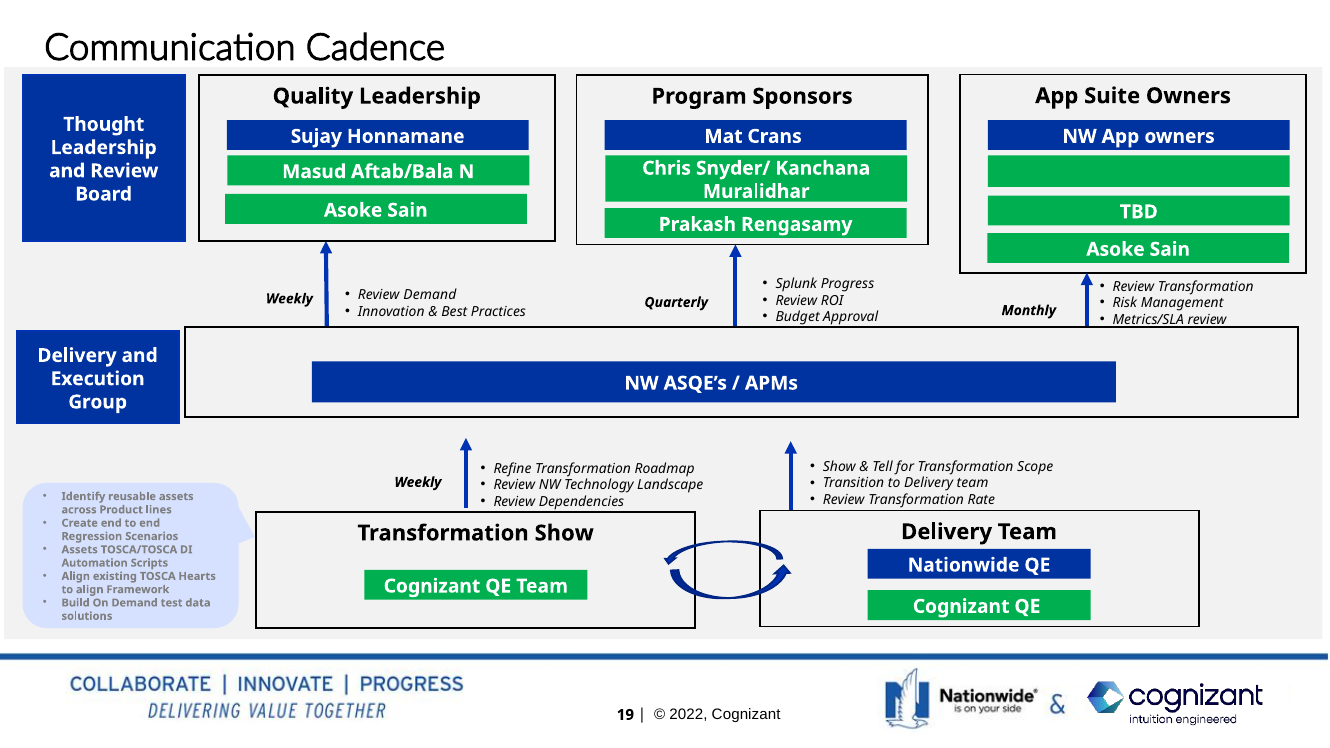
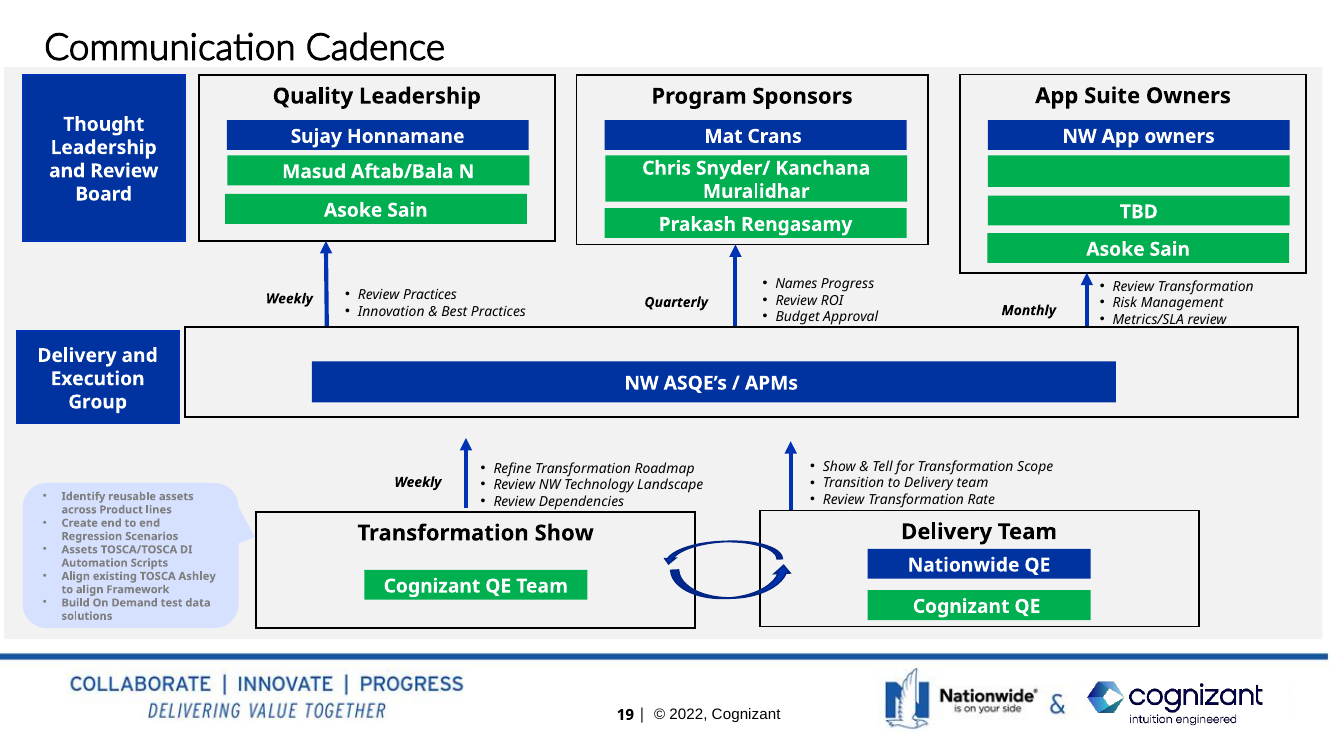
Splunk: Splunk -> Names
Review Demand: Demand -> Practices
Hearts: Hearts -> Ashley
